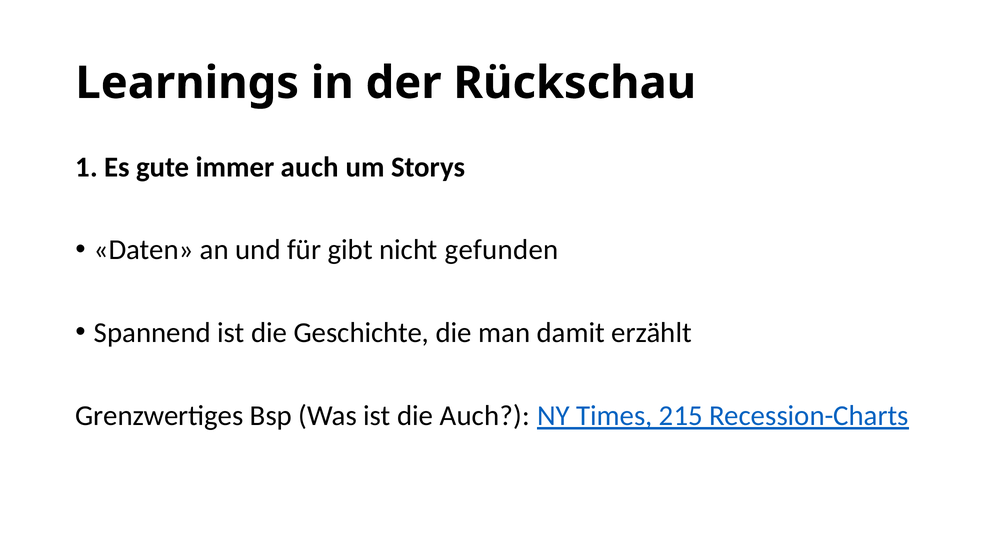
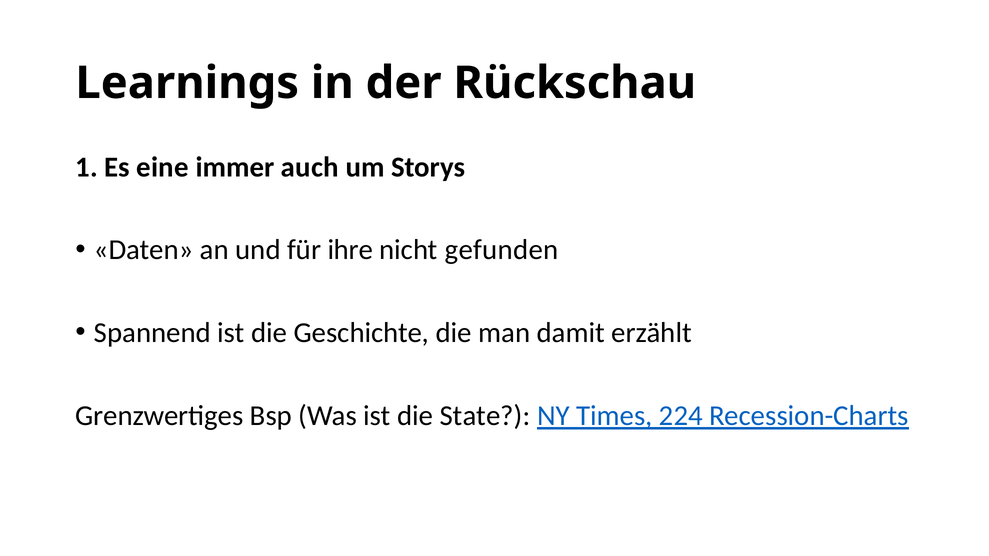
gute: gute -> eine
gibt: gibt -> ihre
die Auch: Auch -> State
215: 215 -> 224
